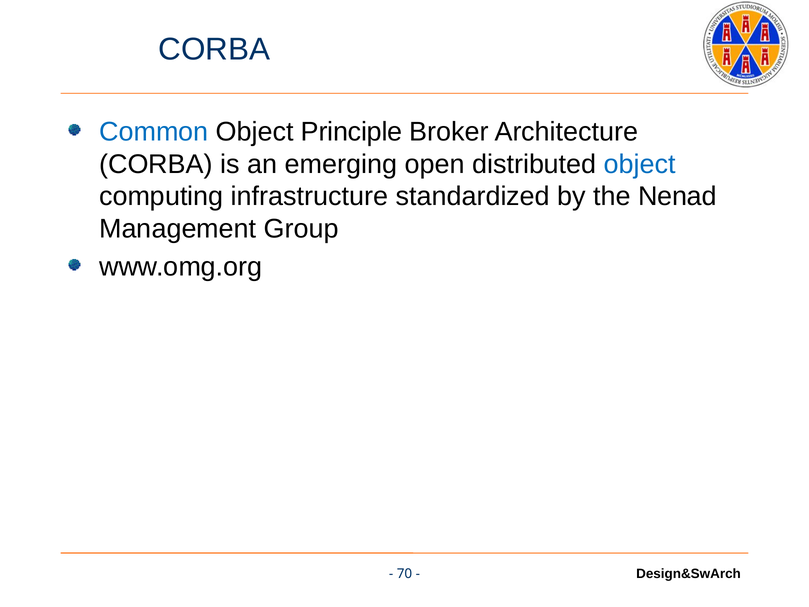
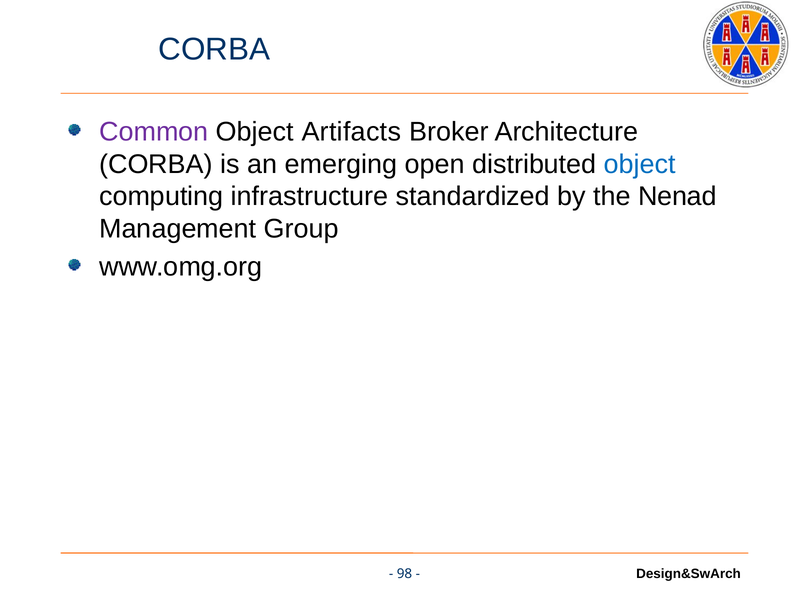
Common colour: blue -> purple
Principle: Principle -> Artifacts
70: 70 -> 98
